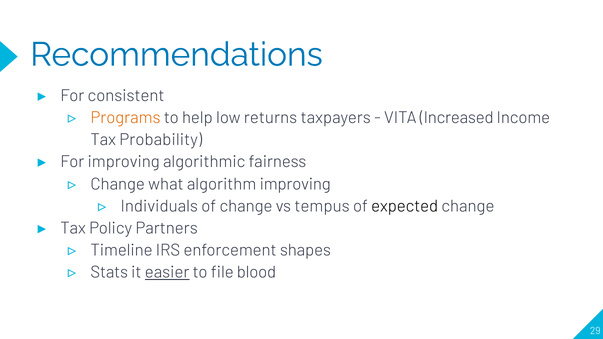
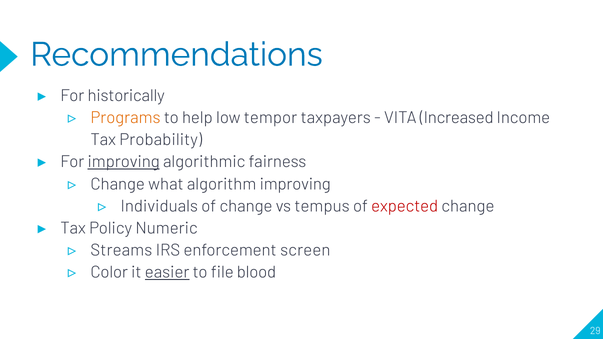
consistent: consistent -> historically
returns: returns -> tempor
improving at (124, 162) underline: none -> present
expected colour: black -> red
Partners: Partners -> Numeric
Timeline: Timeline -> Streams
shapes: shapes -> screen
Stats: Stats -> Color
